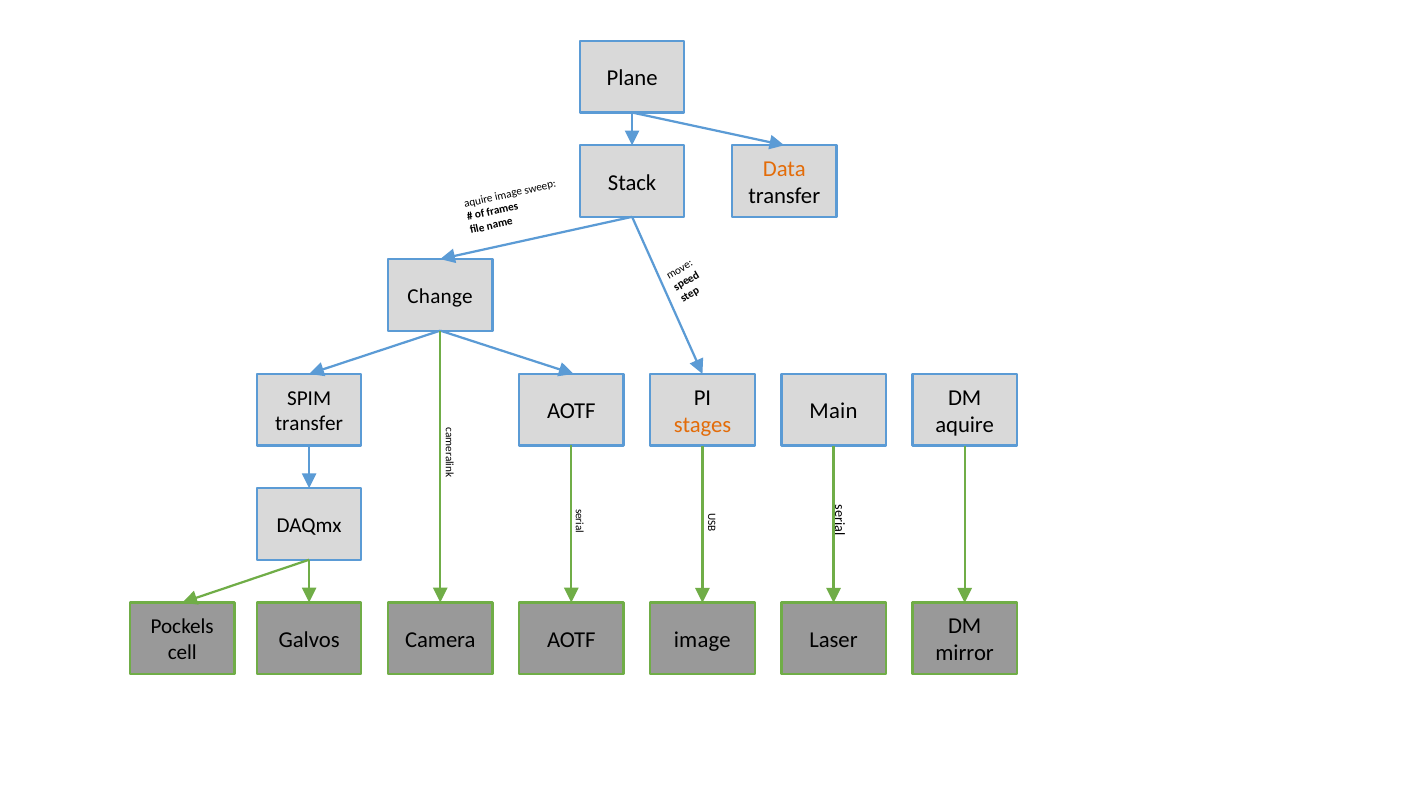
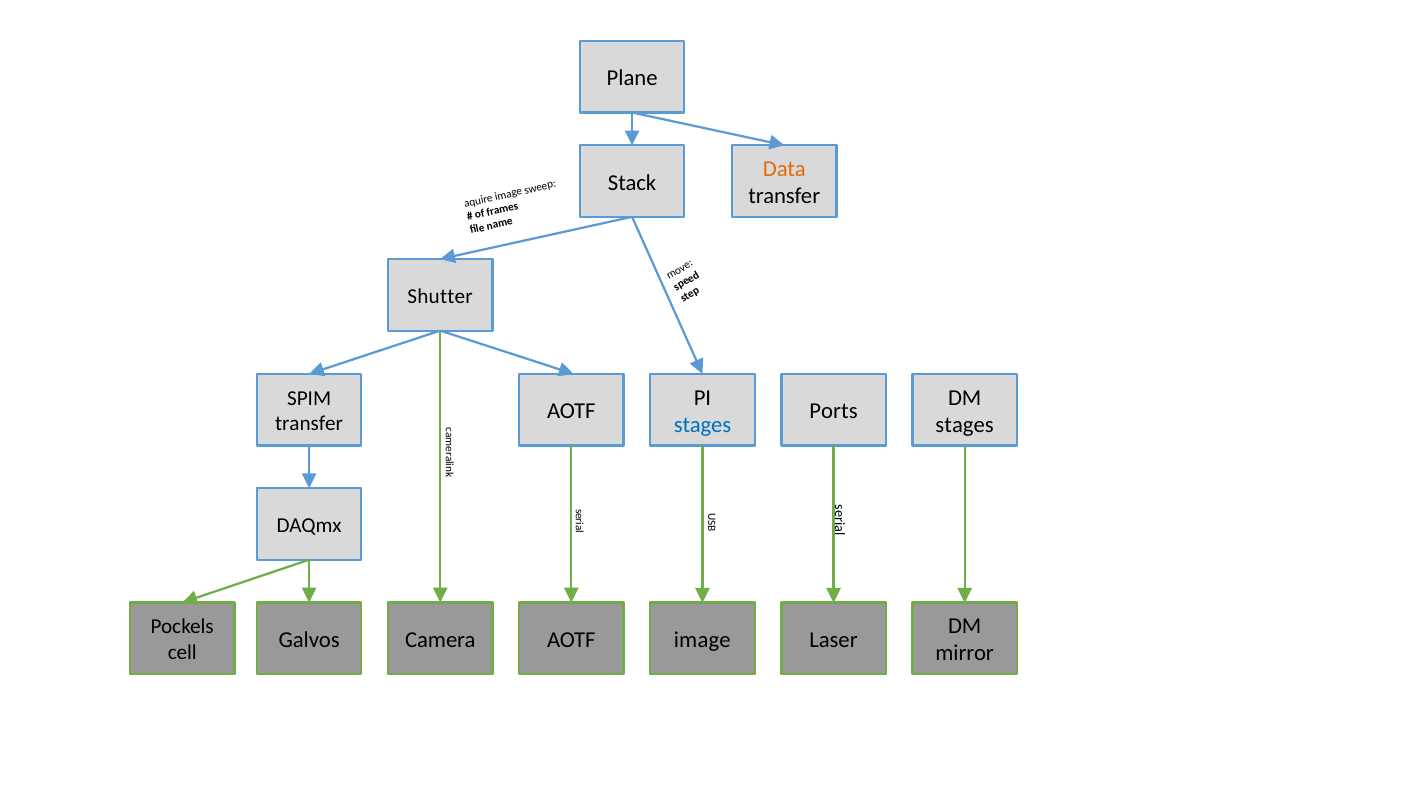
Change: Change -> Shutter
Main: Main -> Ports
stages at (702, 425) colour: orange -> blue
aquire at (965, 425): aquire -> stages
